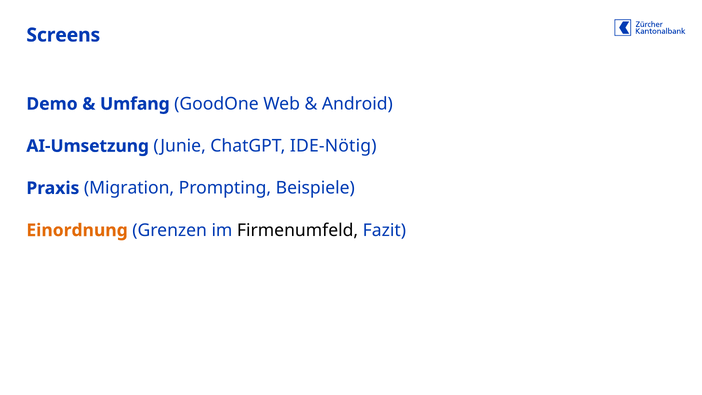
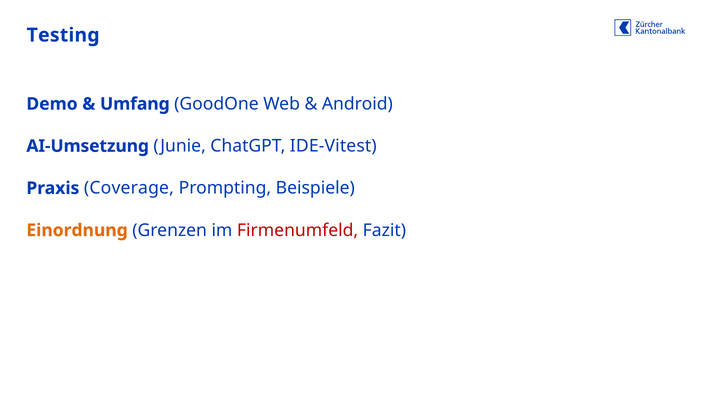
Screens: Screens -> Testing
IDE-Nötig: IDE-Nötig -> IDE-Vitest
Migration: Migration -> Coverage
Firmenumfeld colour: black -> red
